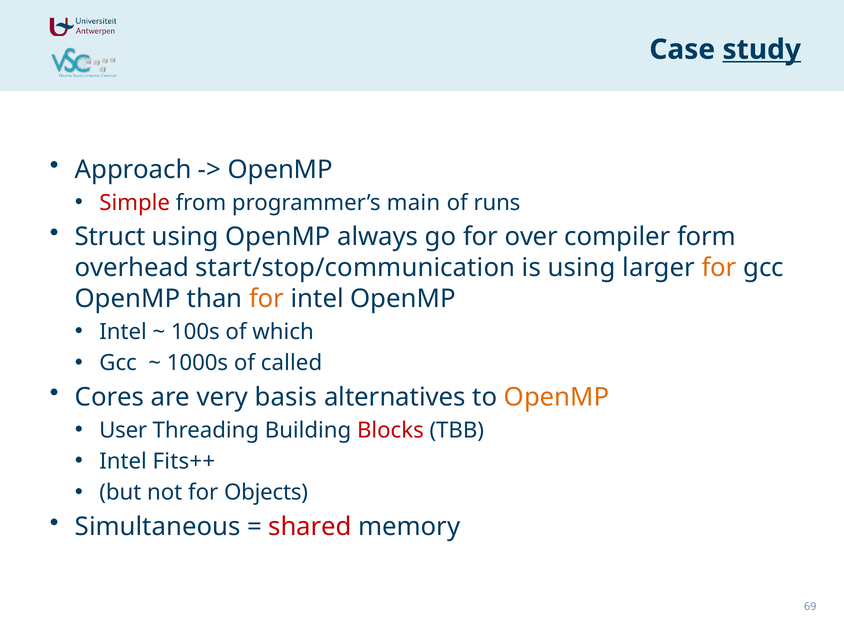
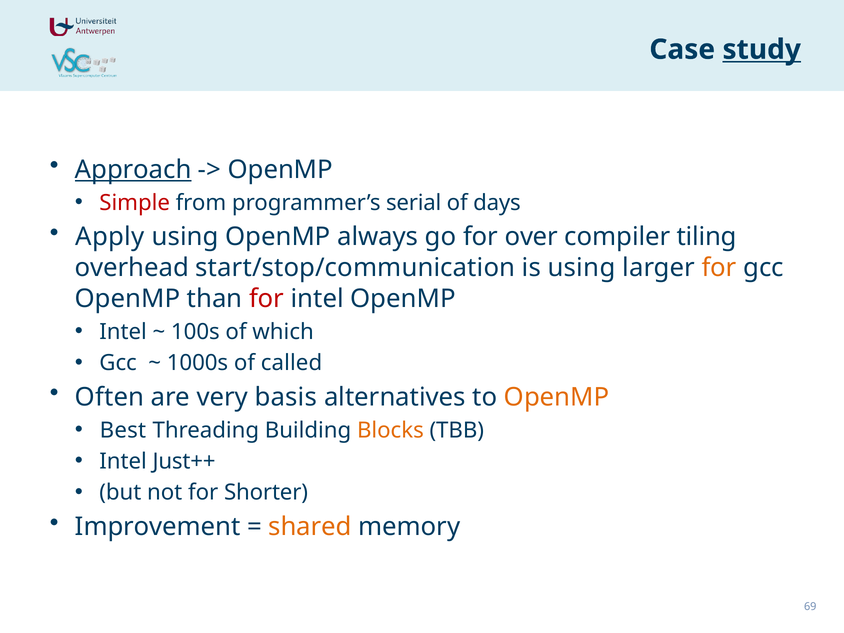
Approach underline: none -> present
main: main -> serial
runs: runs -> days
Struct: Struct -> Apply
form: form -> tiling
for at (267, 299) colour: orange -> red
Cores: Cores -> Often
User: User -> Best
Blocks colour: red -> orange
Fits++: Fits++ -> Just++
Objects: Objects -> Shorter
Simultaneous: Simultaneous -> Improvement
shared colour: red -> orange
